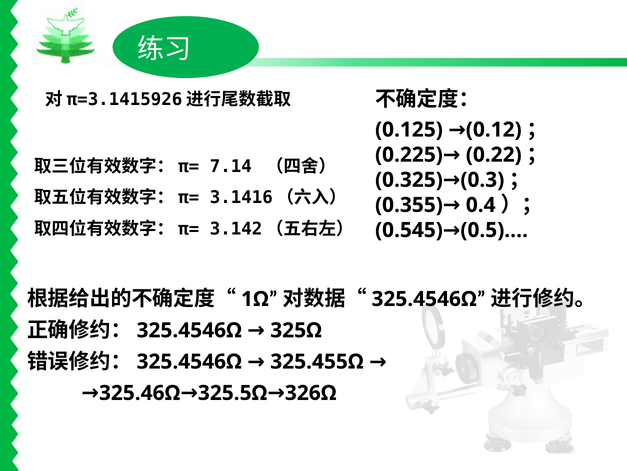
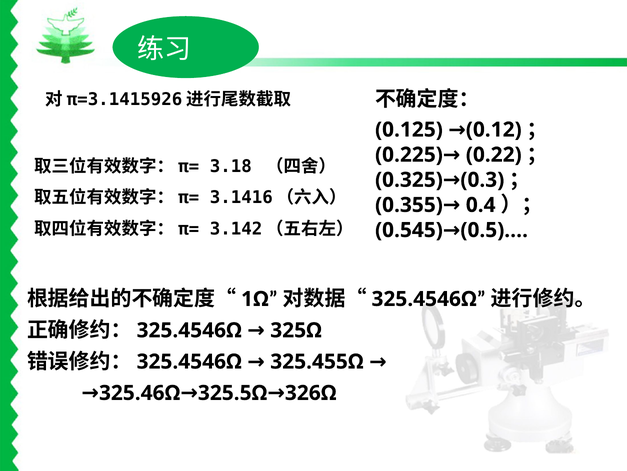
7.14: 7.14 -> 3.18
